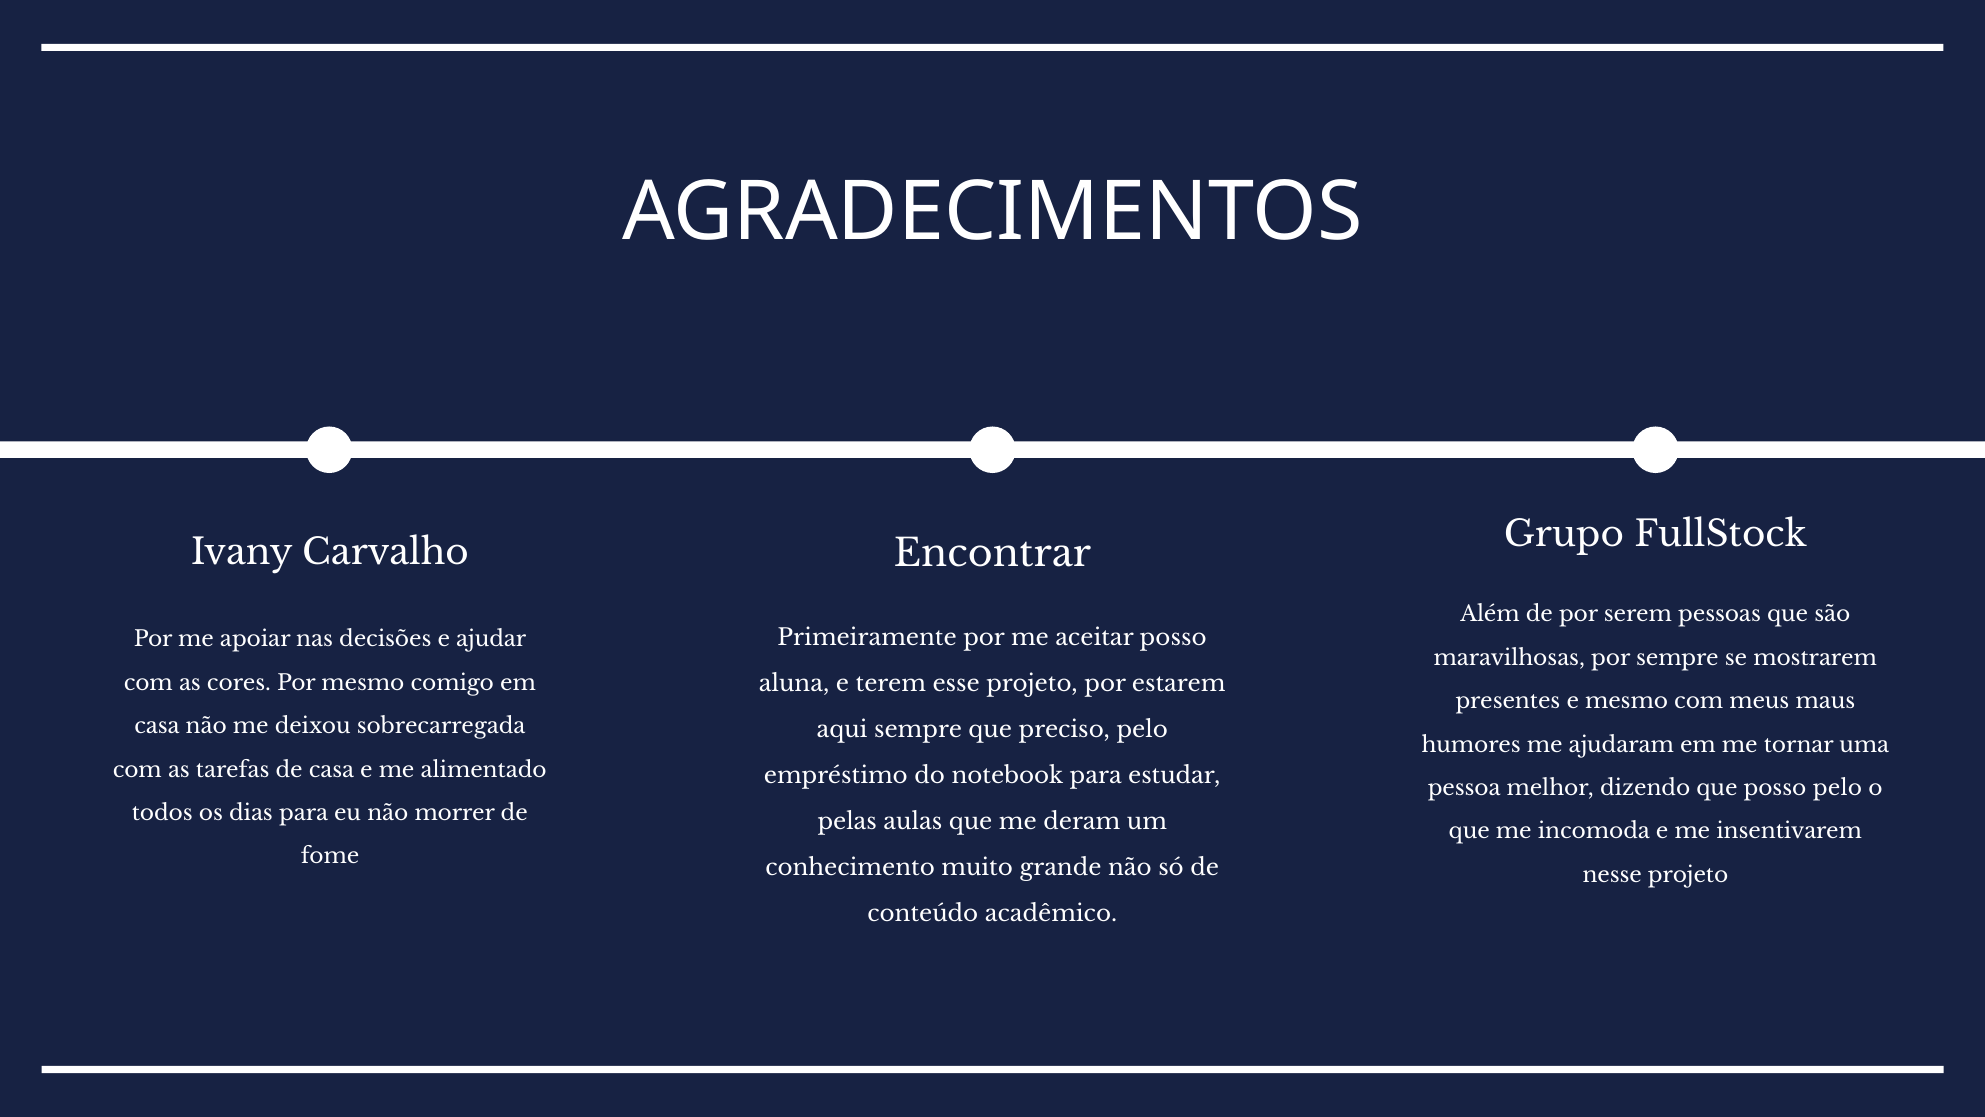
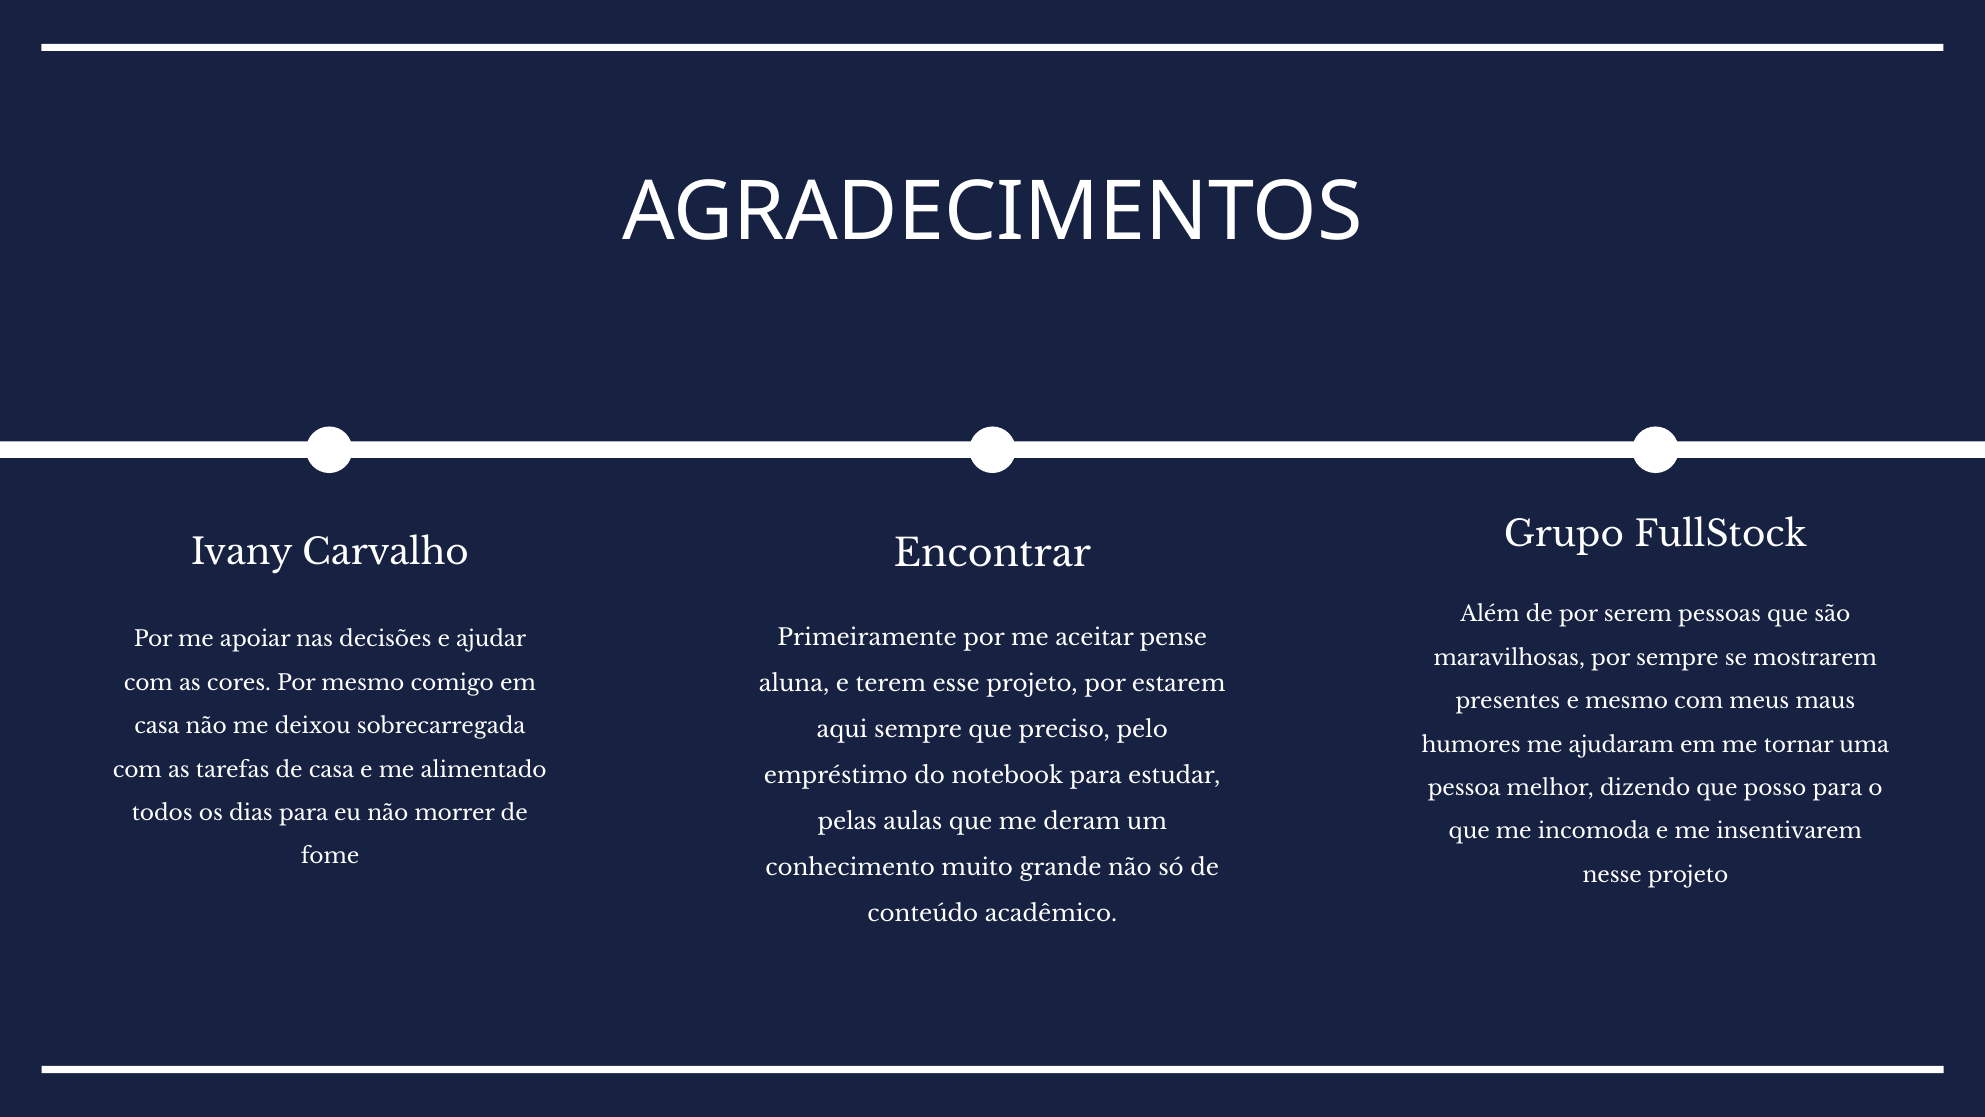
aceitar posso: posso -> pense
posso pelo: pelo -> para
